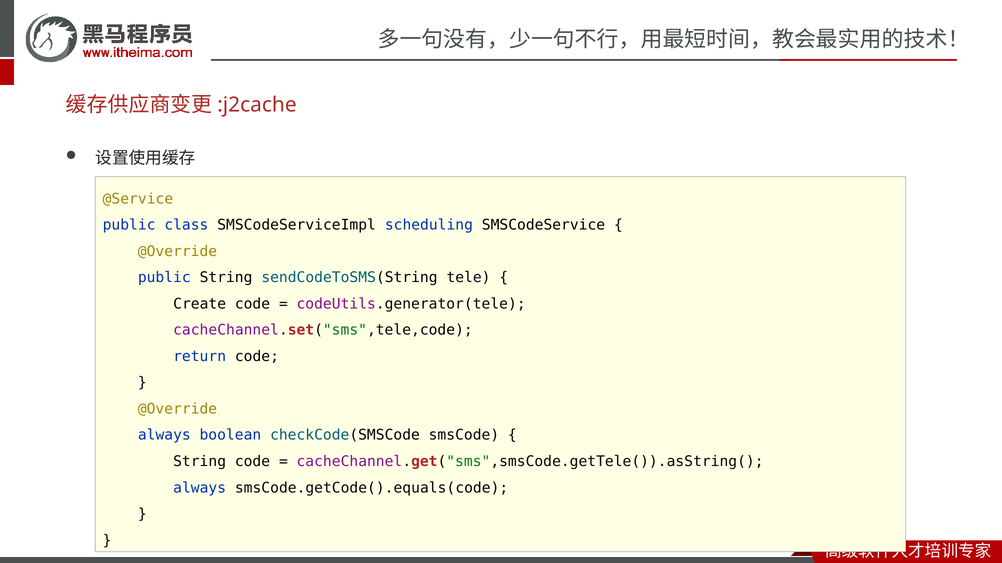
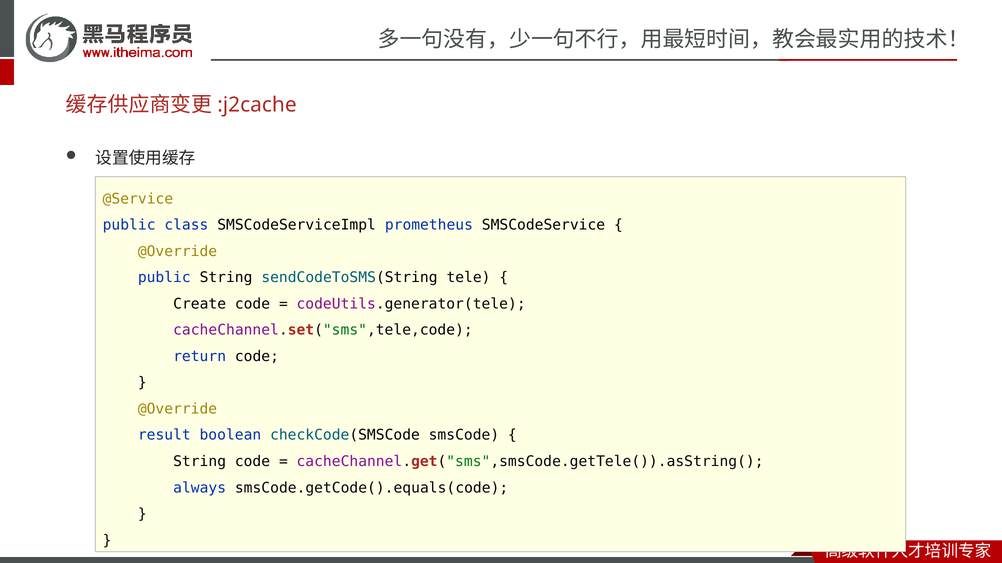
scheduling: scheduling -> prometheus
always at (164, 436): always -> result
